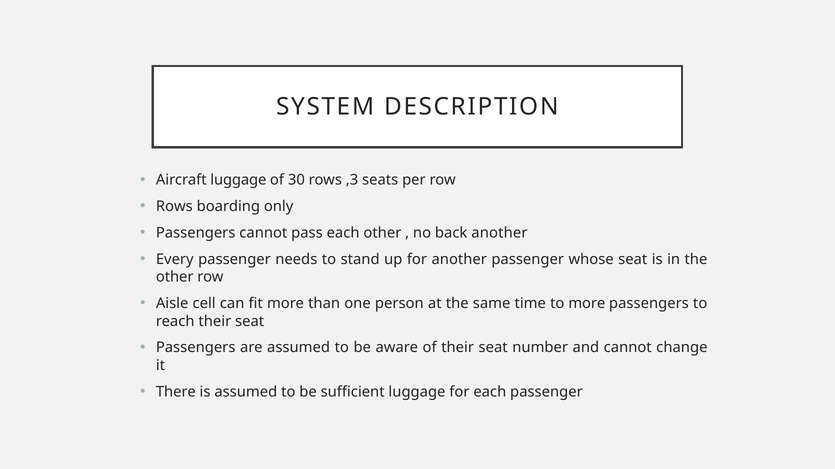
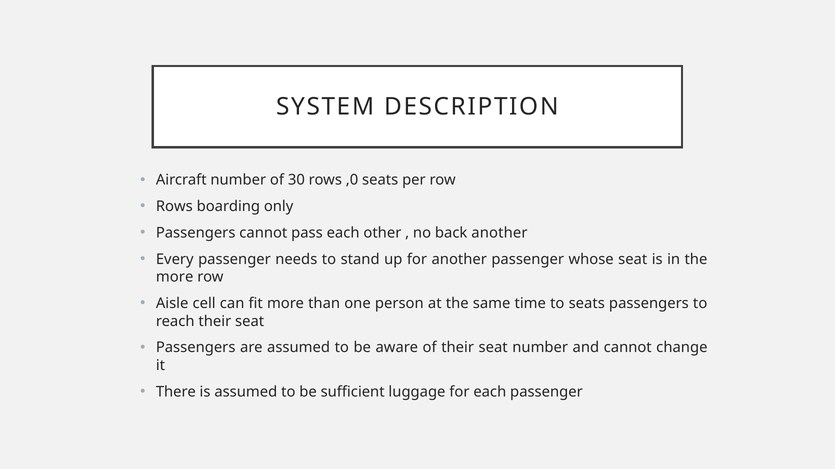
Aircraft luggage: luggage -> number
,3: ,3 -> ,0
other at (175, 277): other -> more
to more: more -> seats
